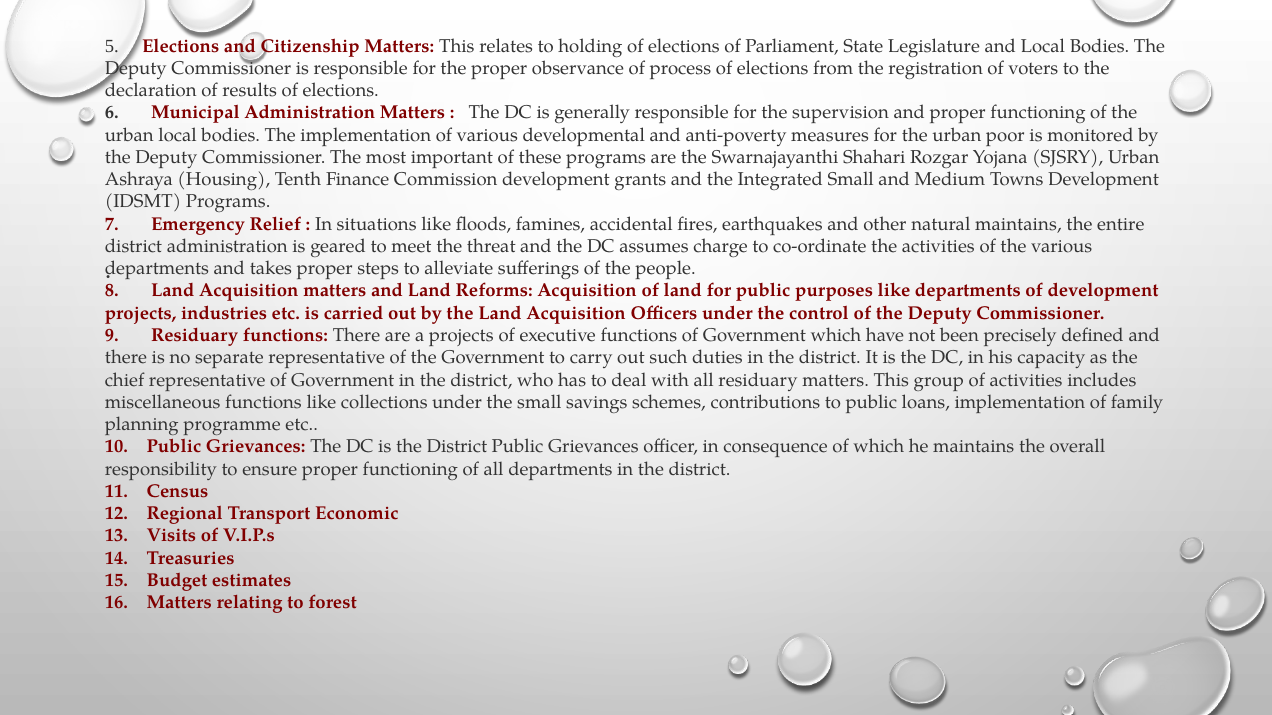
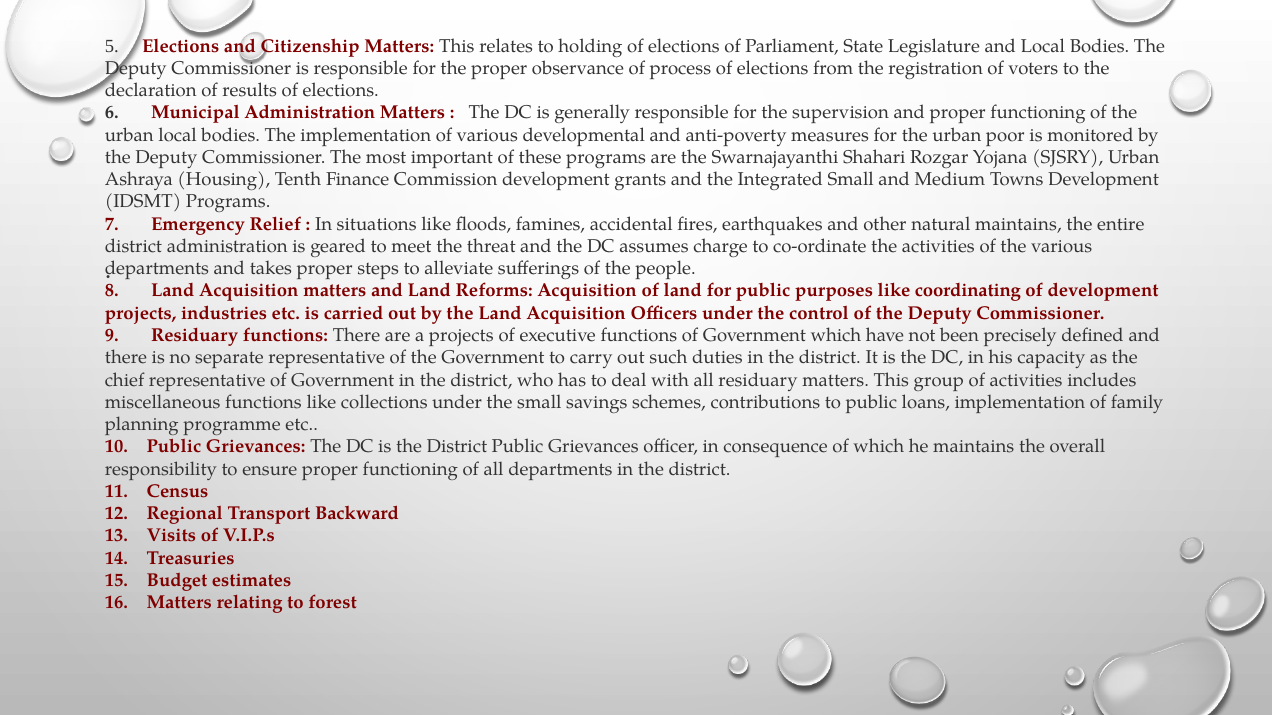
like departments: departments -> coordinating
Economic: Economic -> Backward
